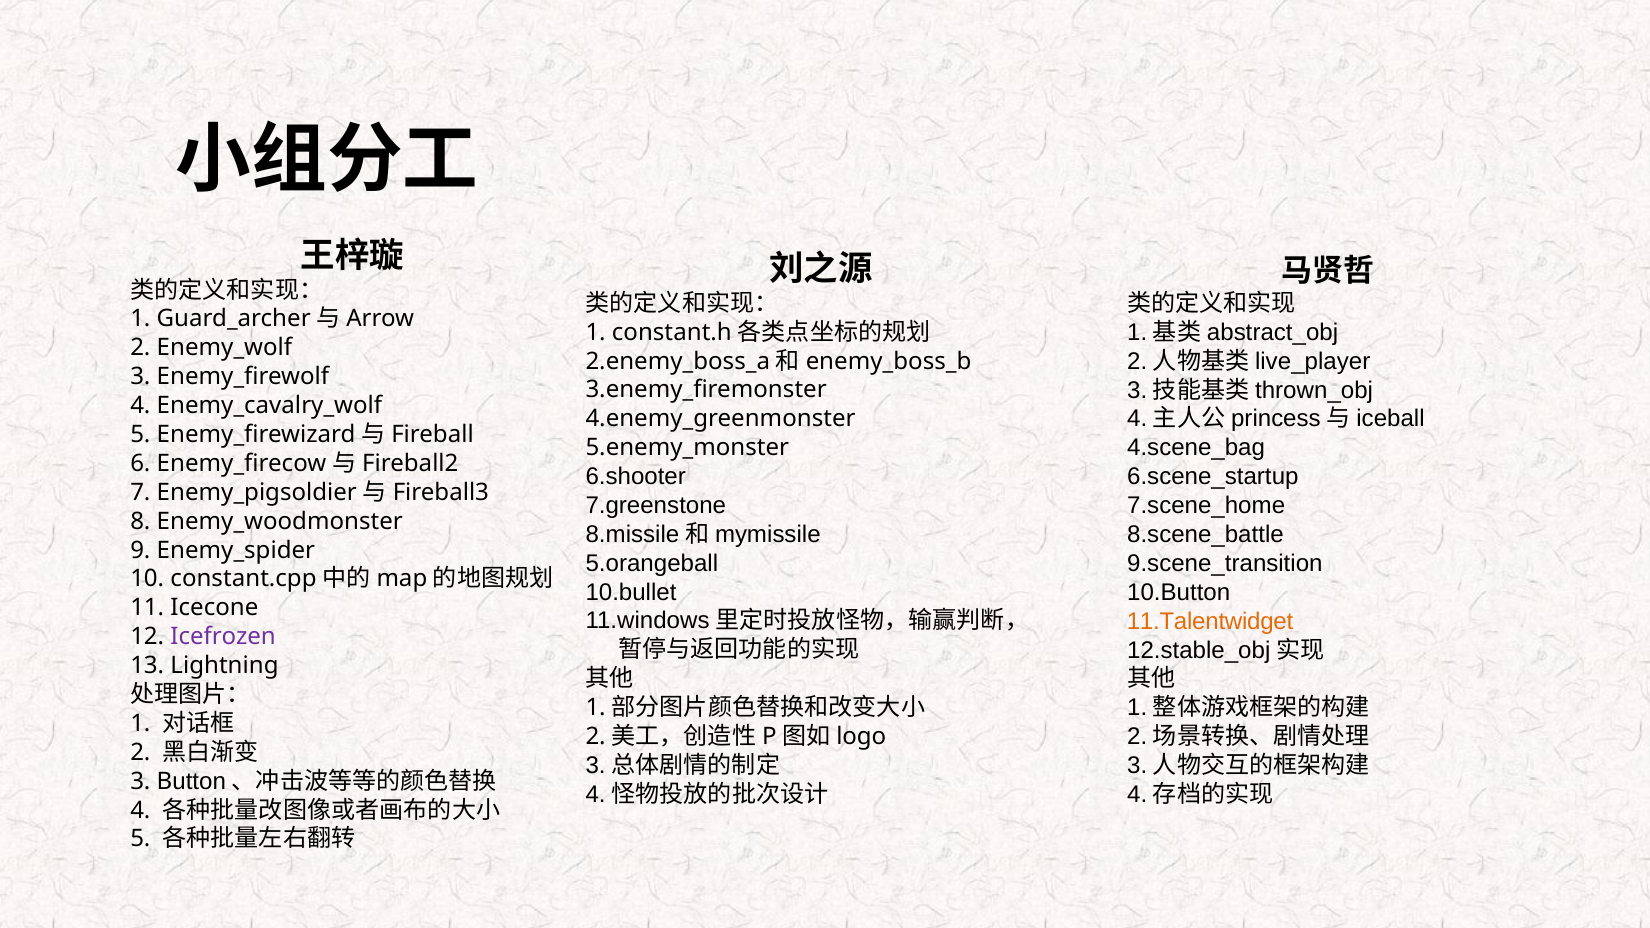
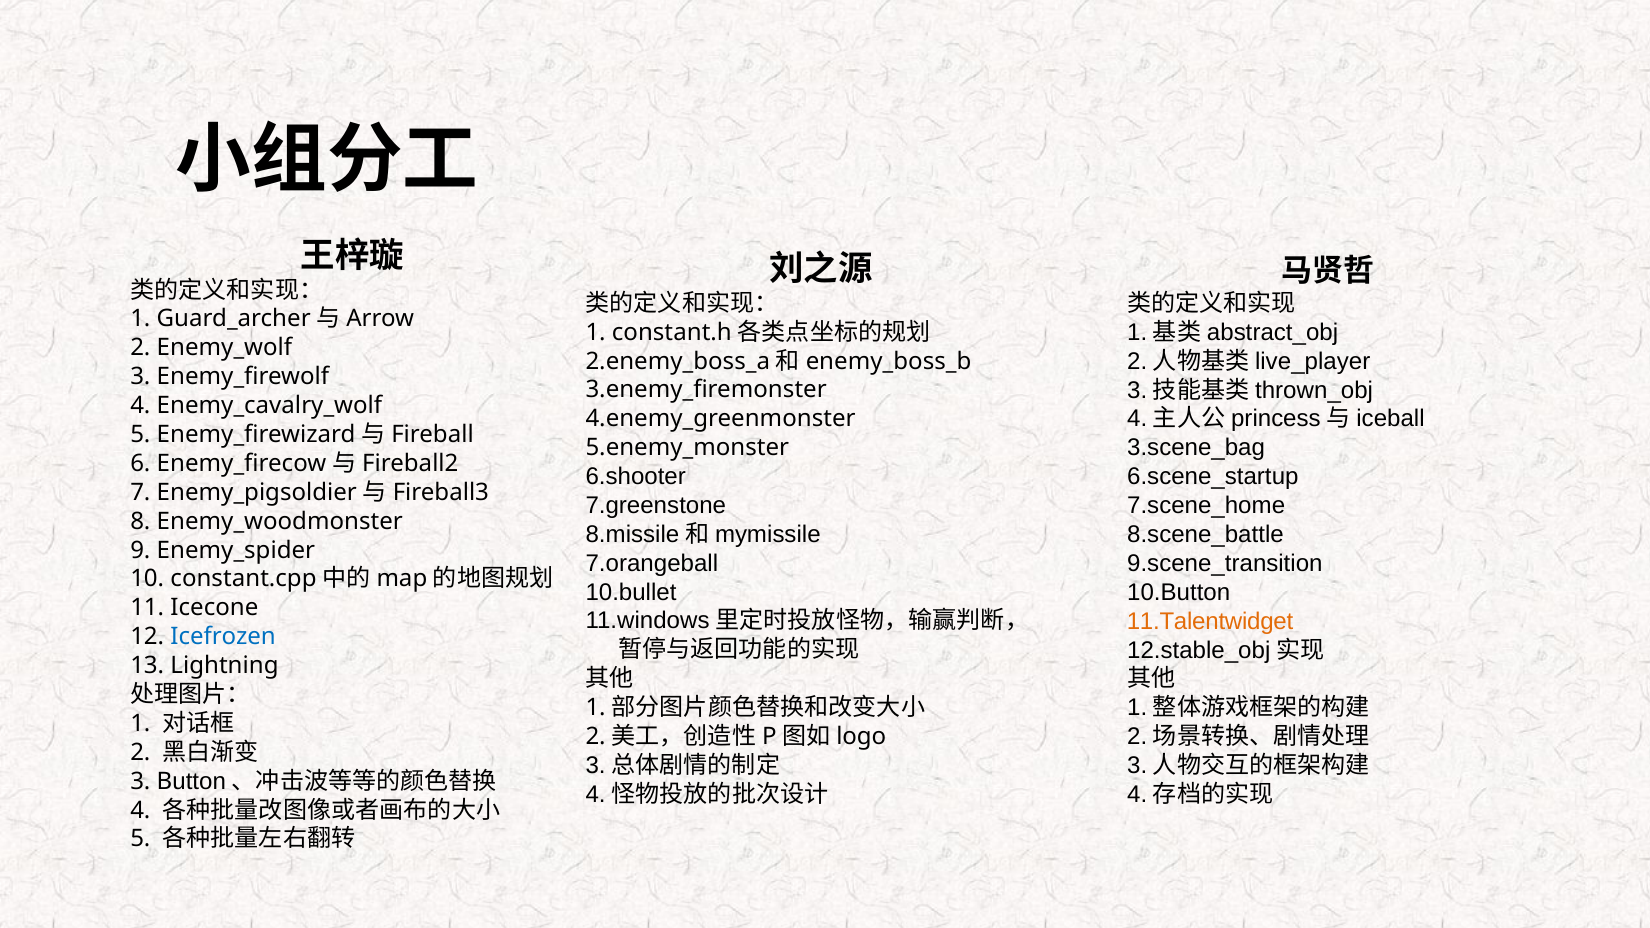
4.scene_bag: 4.scene_bag -> 3.scene_bag
5.orangeball: 5.orangeball -> 7.orangeball
Icefrozen colour: purple -> blue
